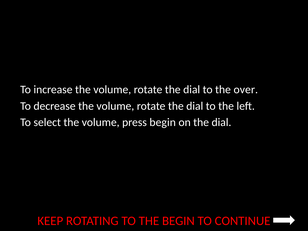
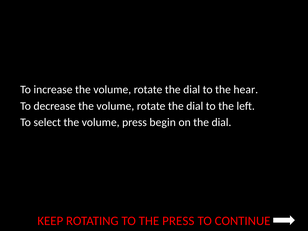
over: over -> hear
THE BEGIN: BEGIN -> PRESS
